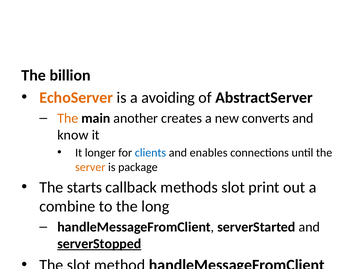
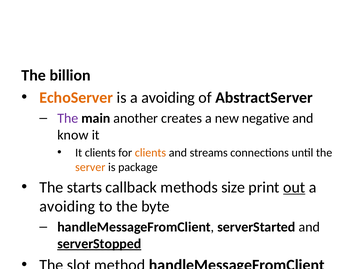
The at (68, 118) colour: orange -> purple
converts: converts -> negative
It longer: longer -> clients
clients at (150, 152) colour: blue -> orange
enables: enables -> streams
methods slot: slot -> size
out underline: none -> present
combine at (67, 206): combine -> avoiding
long: long -> byte
